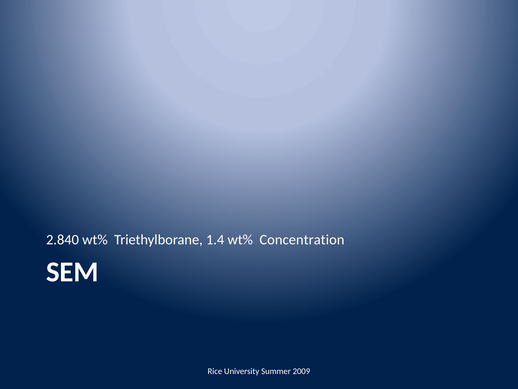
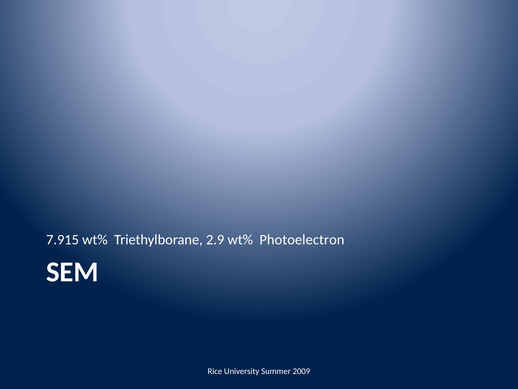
2.840: 2.840 -> 7.915
1.4: 1.4 -> 2.9
Concentration: Concentration -> Photoelectron
